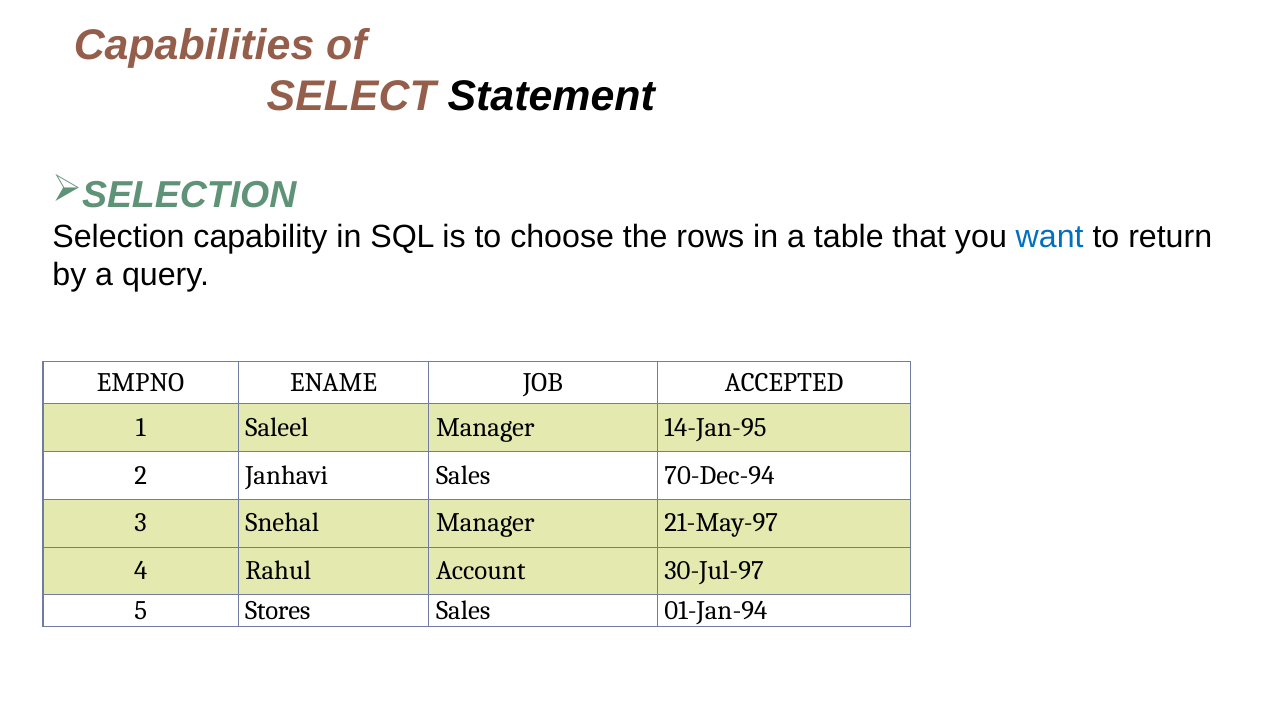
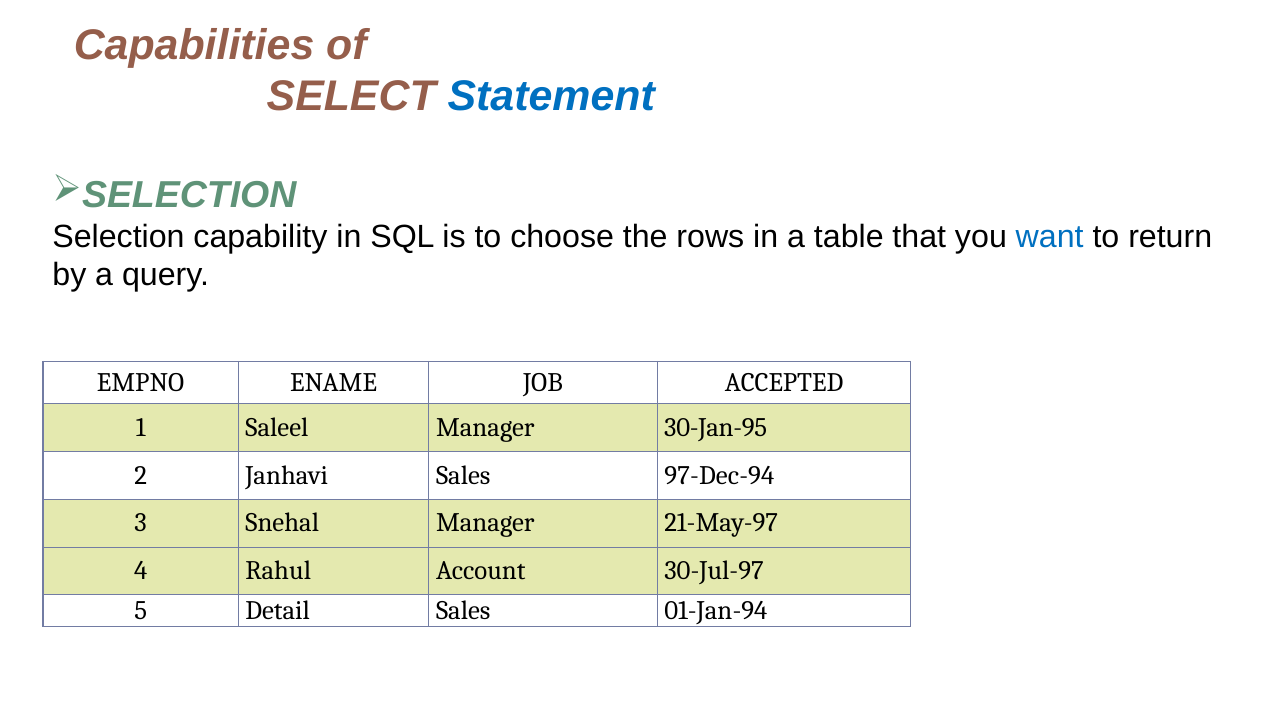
Statement colour: black -> blue
14-Jan-95: 14-Jan-95 -> 30-Jan-95
70-Dec-94: 70-Dec-94 -> 97-Dec-94
Stores: Stores -> Detail
